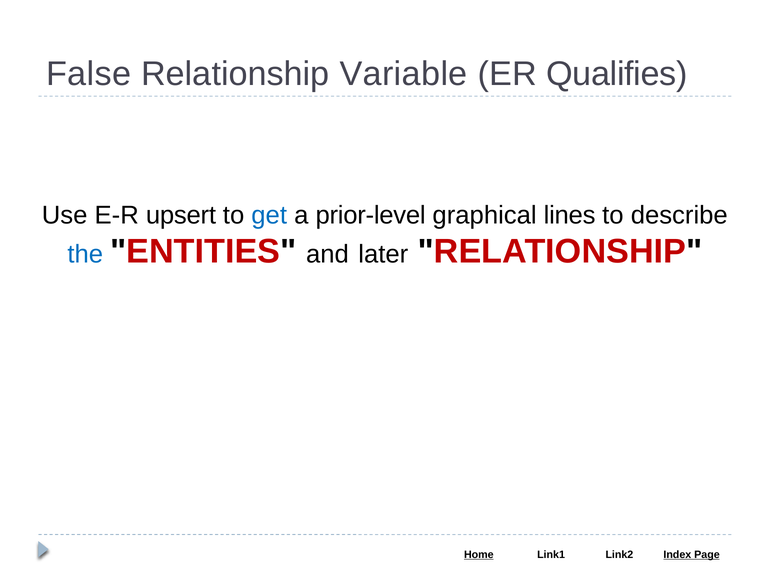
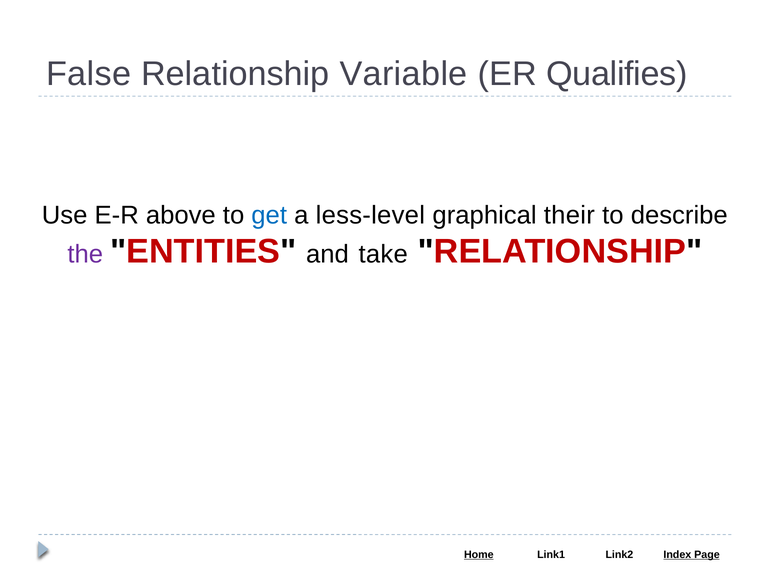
upsert: upsert -> above
prior-level: prior-level -> less-level
lines: lines -> their
the colour: blue -> purple
later: later -> take
